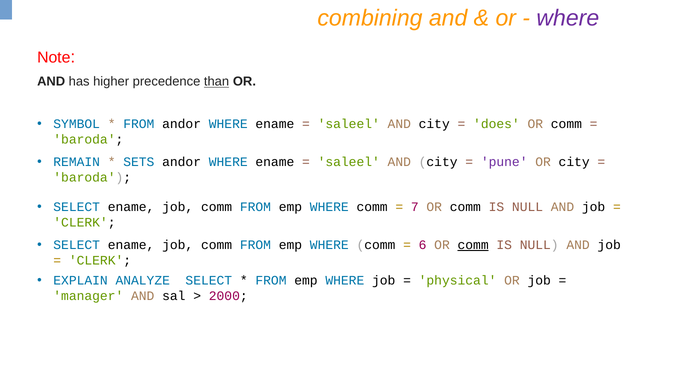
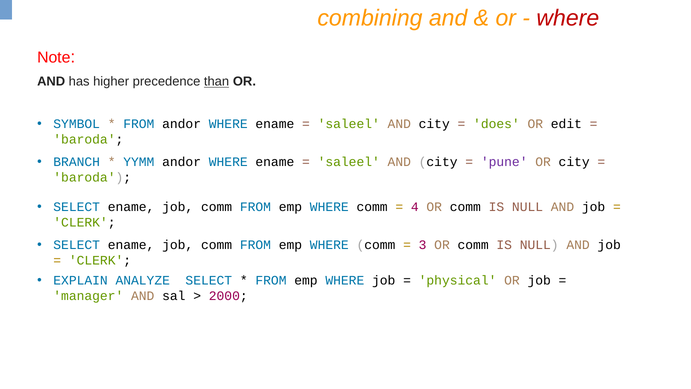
where at (568, 18) colour: purple -> red
comm at (566, 124): comm -> edit
REMAIN: REMAIN -> BRANCH
SETS: SETS -> YYMM
7: 7 -> 4
6: 6 -> 3
comm at (473, 245) underline: present -> none
